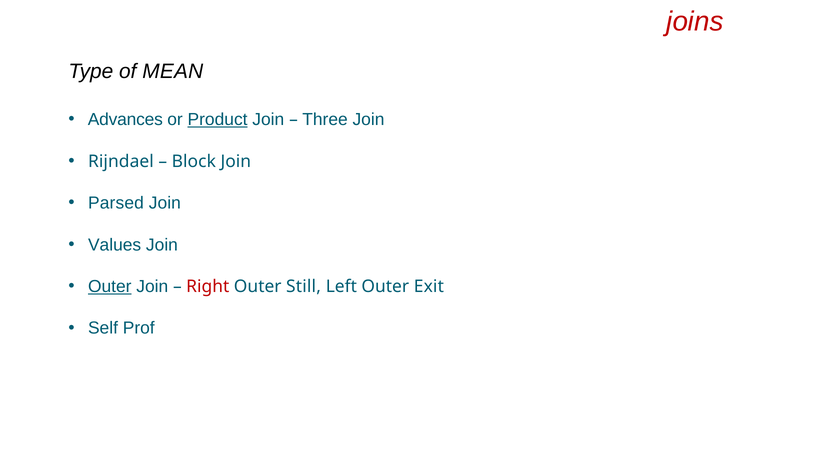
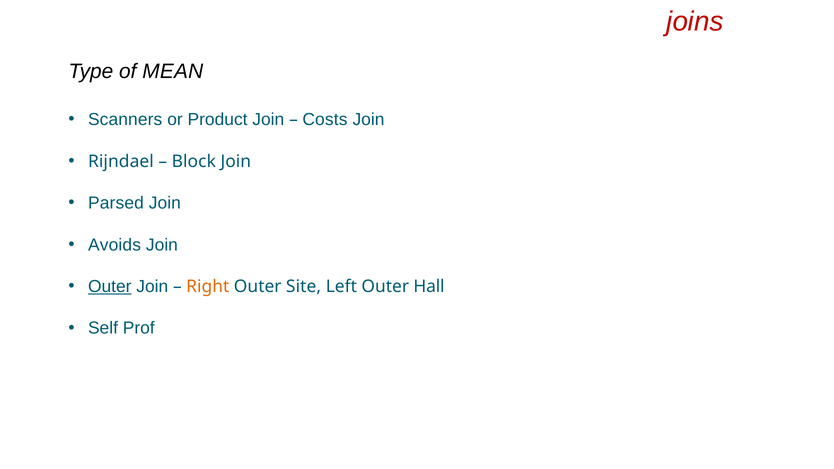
Advances: Advances -> Scanners
Product underline: present -> none
Three: Three -> Costs
Values: Values -> Avoids
Right colour: red -> orange
Still: Still -> Site
Exit: Exit -> Hall
